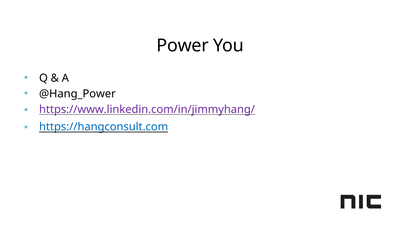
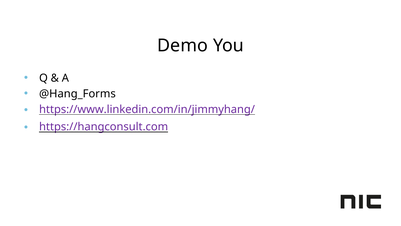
Power: Power -> Demo
@Hang_Power: @Hang_Power -> @Hang_Forms
https://hangconsult.com colour: blue -> purple
